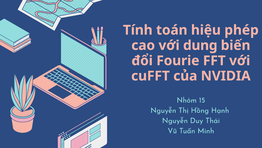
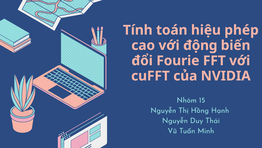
dung: dung -> động
